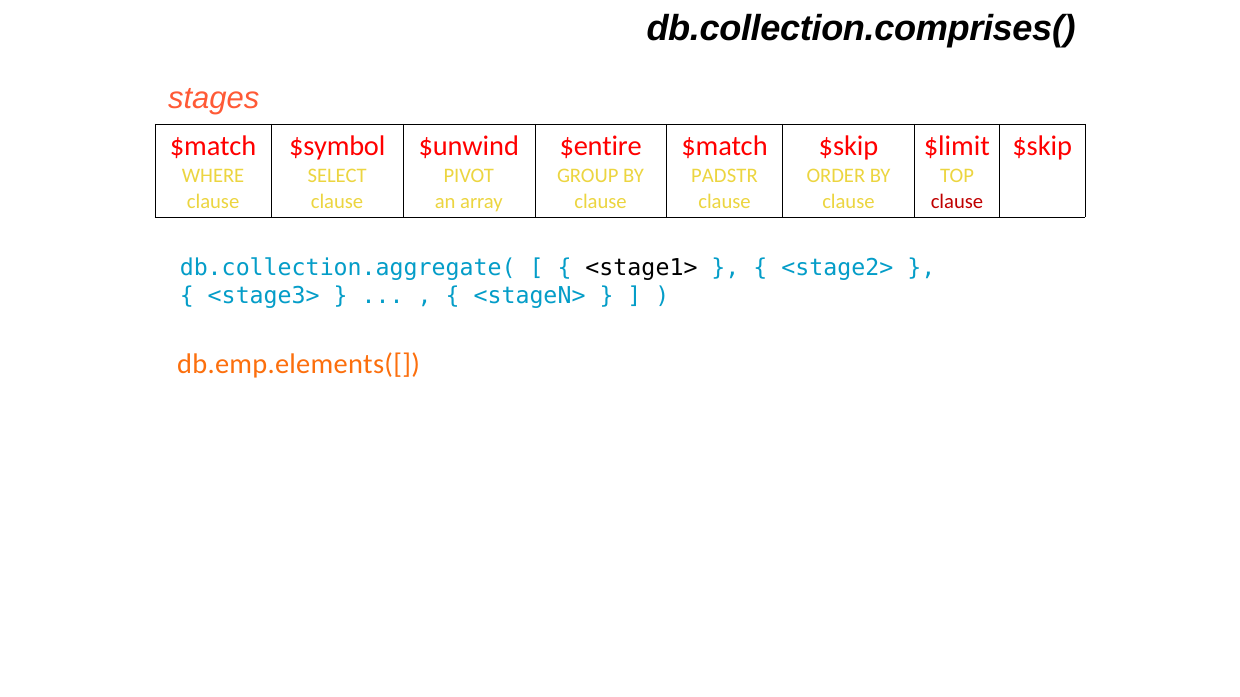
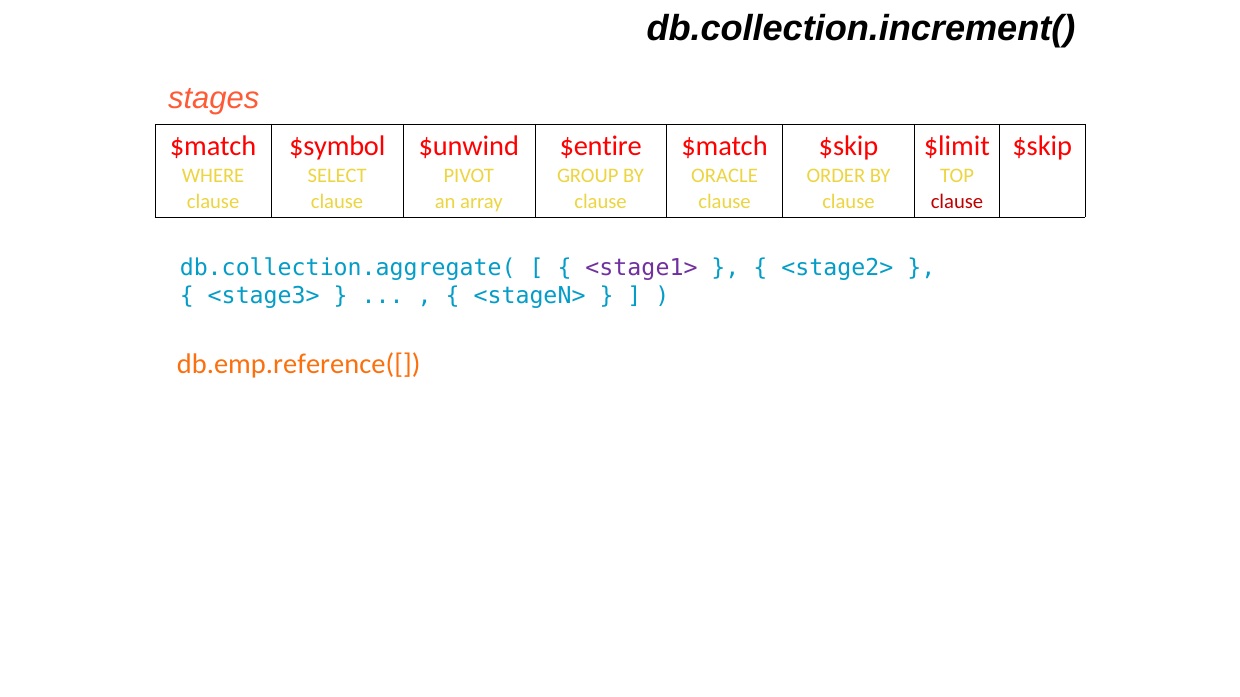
db.collection.comprises(: db.collection.comprises( -> db.collection.increment(
PADSTR: PADSTR -> ORACLE
<stage1> colour: black -> purple
db.emp.elements([: db.emp.elements([ -> db.emp.reference([
